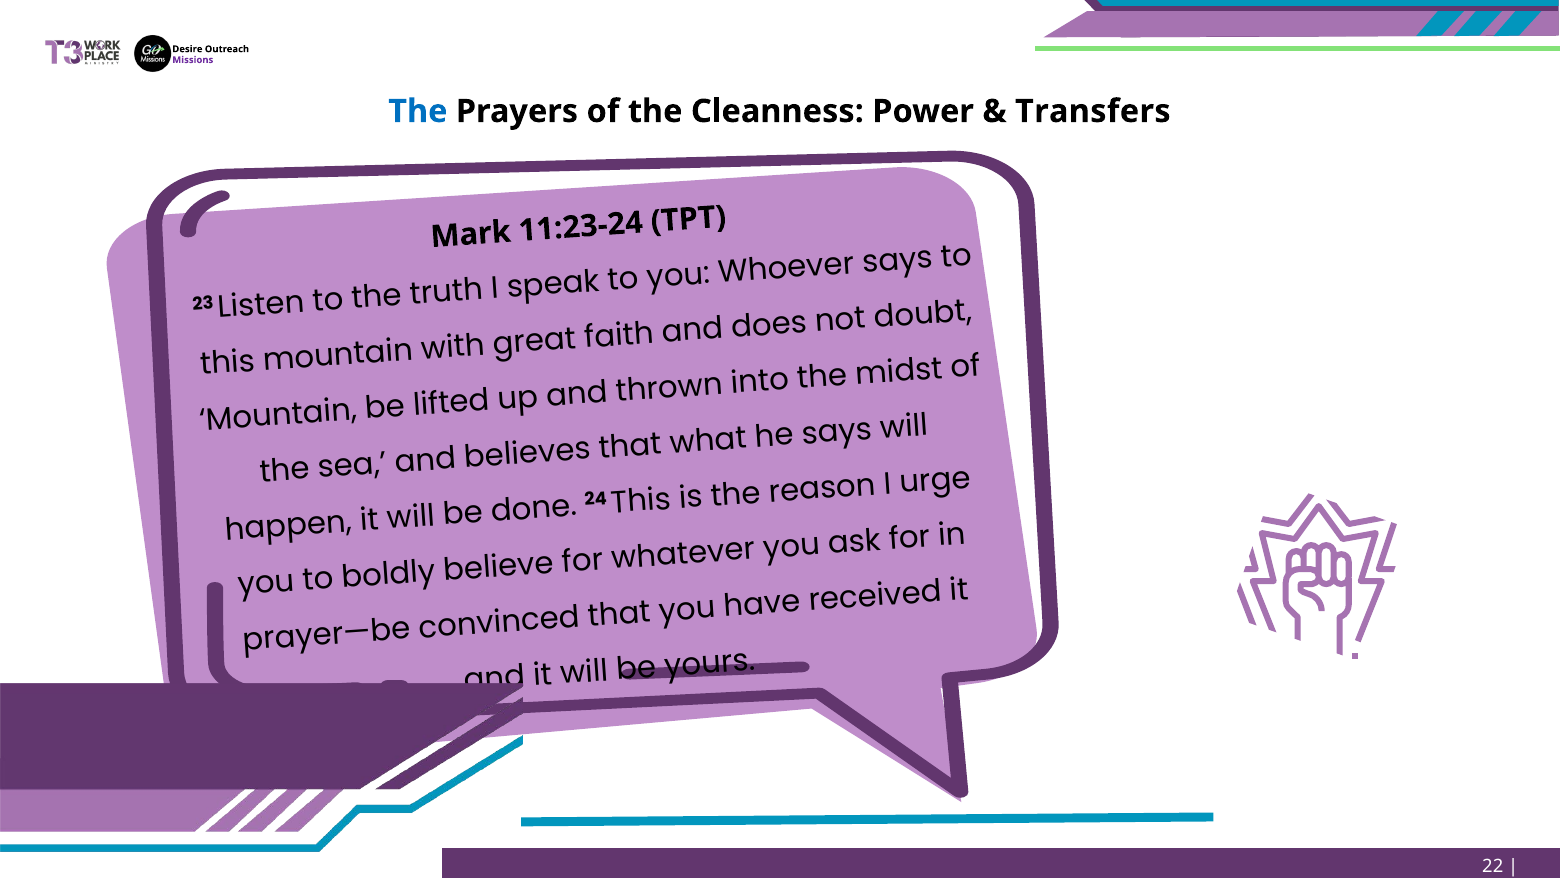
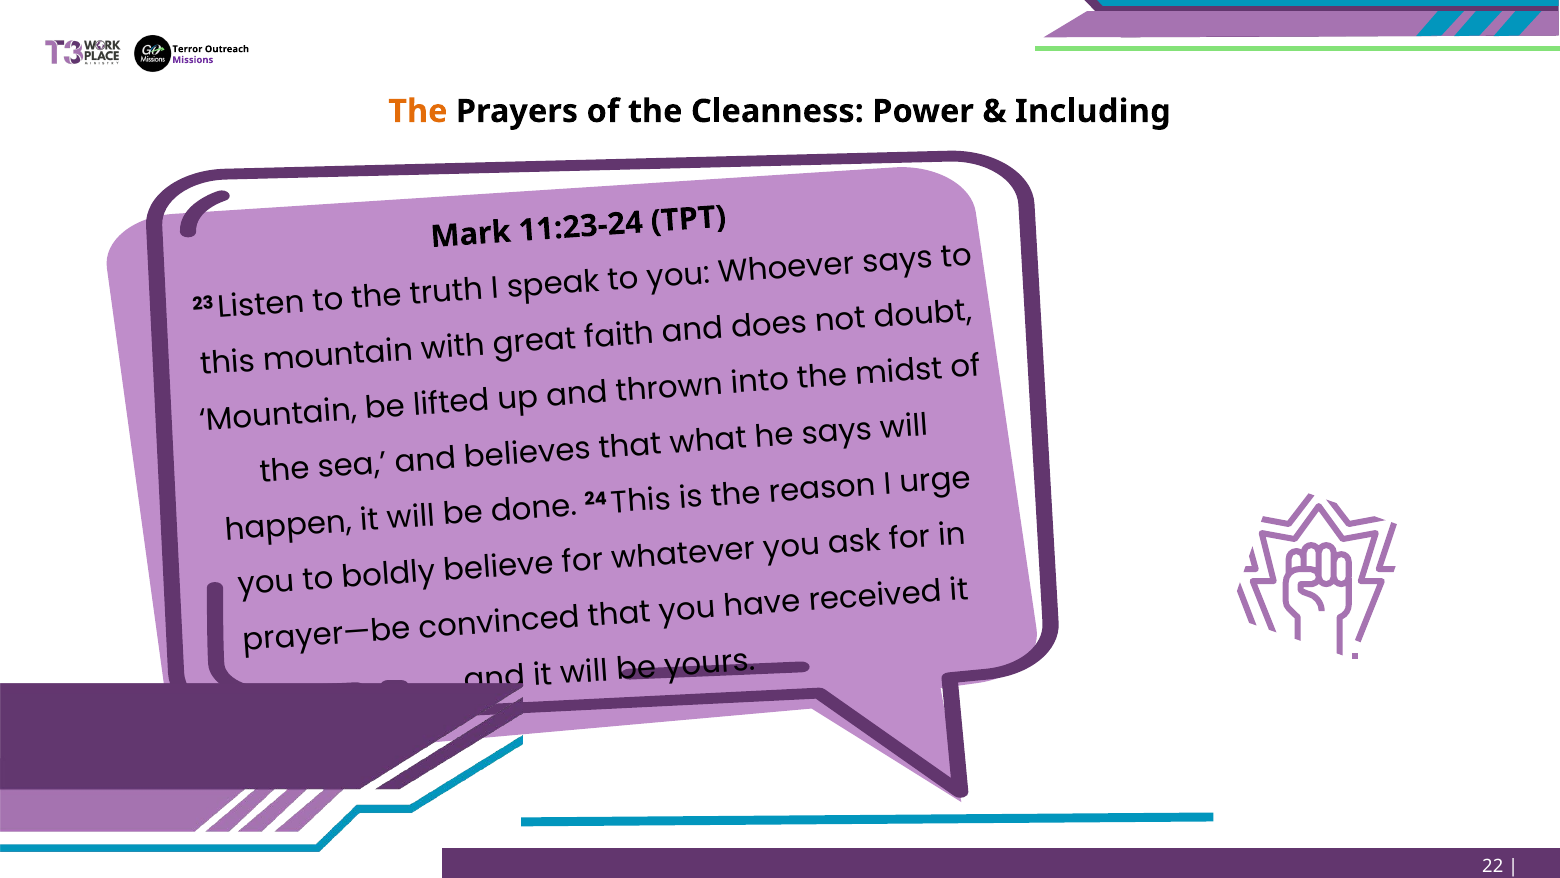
Desire: Desire -> Terror
The at (418, 111) colour: blue -> orange
Transfers: Transfers -> Including
